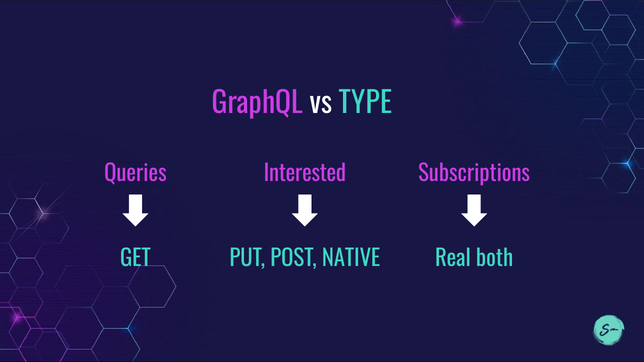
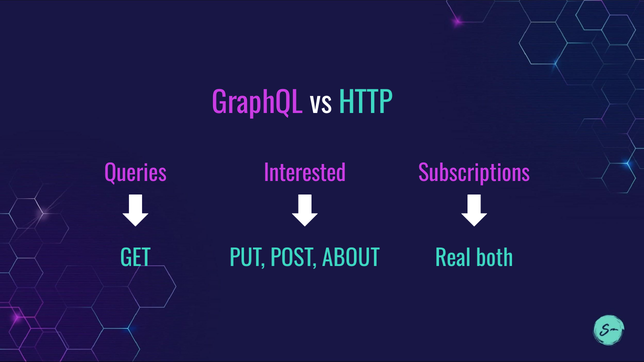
TYPE: TYPE -> HTTP
NATIVE: NATIVE -> ABOUT
